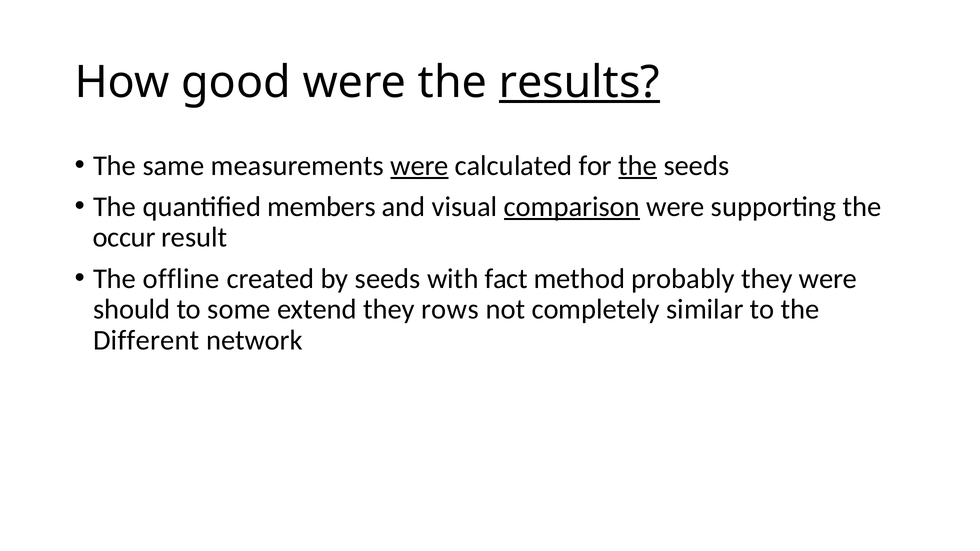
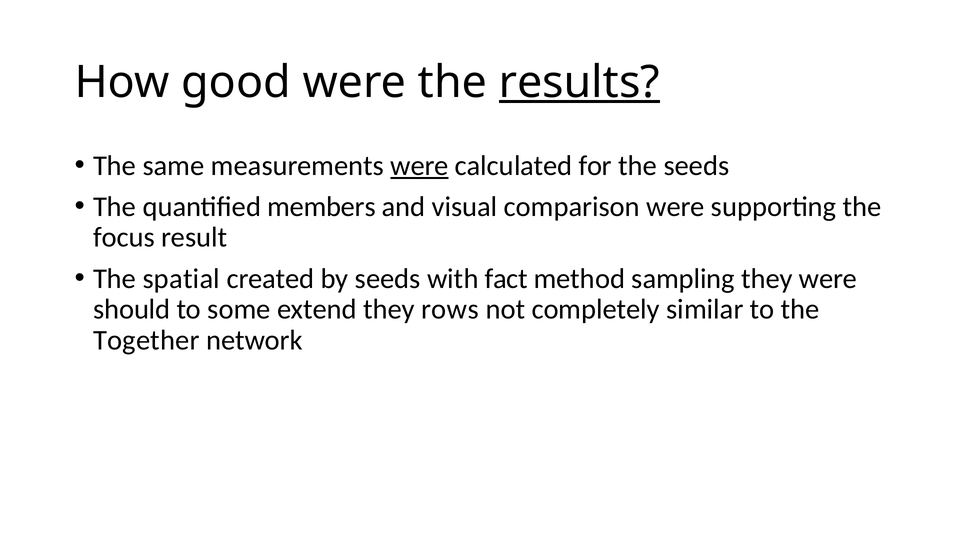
the at (638, 166) underline: present -> none
comparison underline: present -> none
occur: occur -> focus
offline: offline -> spatial
probably: probably -> sampling
Different: Different -> Together
